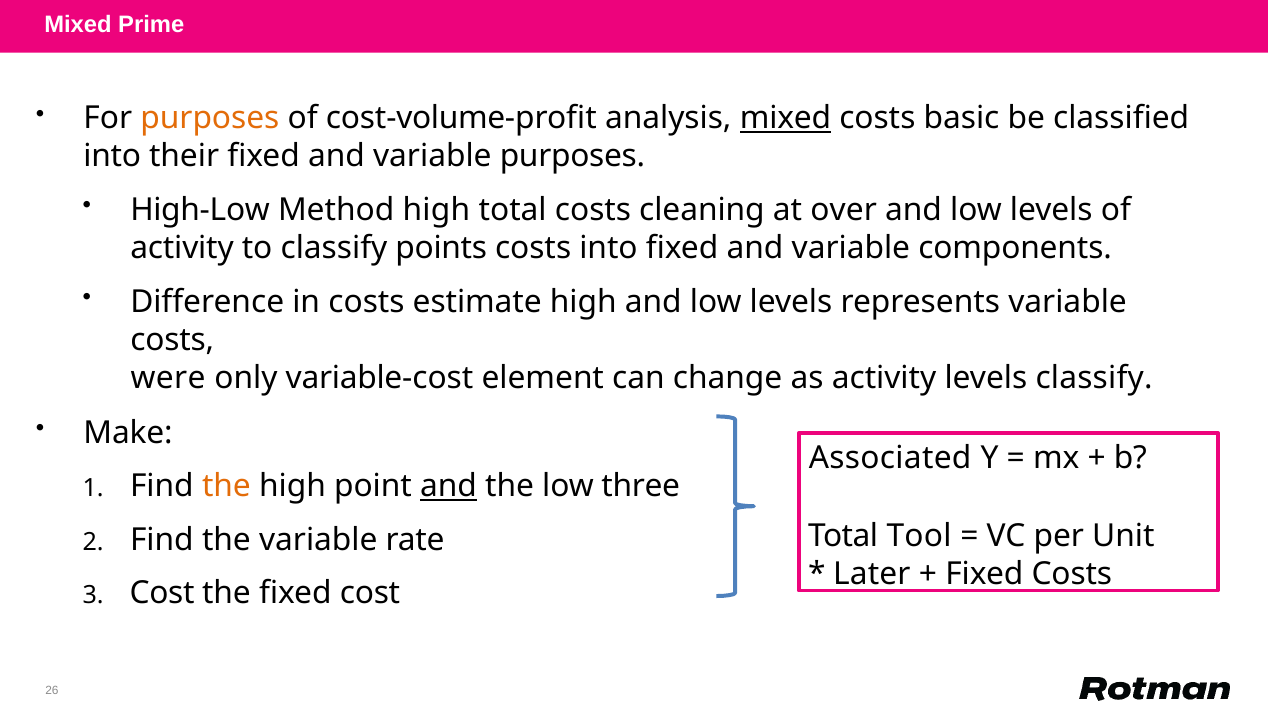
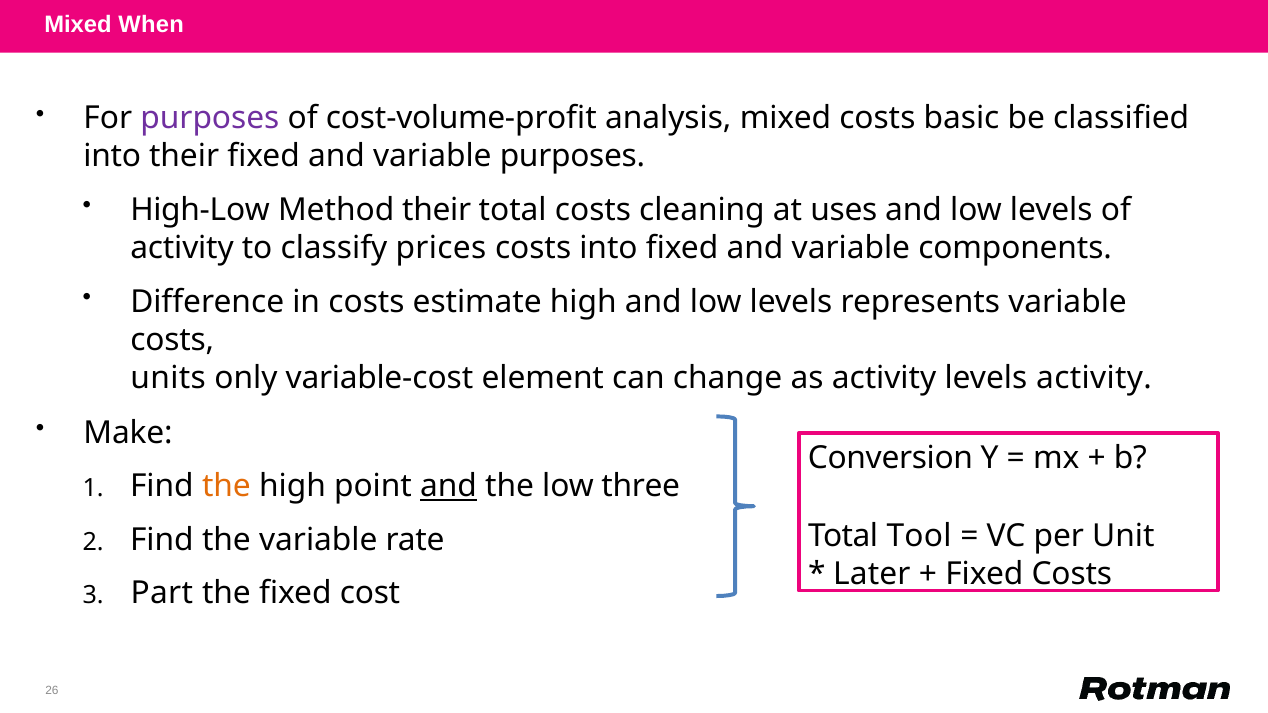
Prime: Prime -> When
purposes at (210, 119) colour: orange -> purple
mixed at (785, 119) underline: present -> none
Method high: high -> their
over: over -> uses
points: points -> prices
were: were -> units
levels classify: classify -> activity
Associated: Associated -> Conversion
Cost at (162, 594): Cost -> Part
